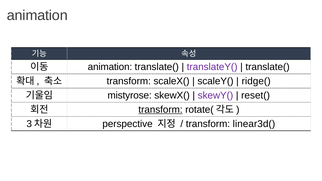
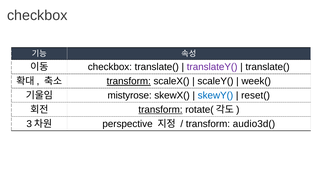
animation at (37, 15): animation -> checkbox
animation at (110, 67): animation -> checkbox
transform at (129, 81) underline: none -> present
ridge(: ridge( -> week(
skewY( colour: purple -> blue
linear3d(: linear3d( -> audio3d(
